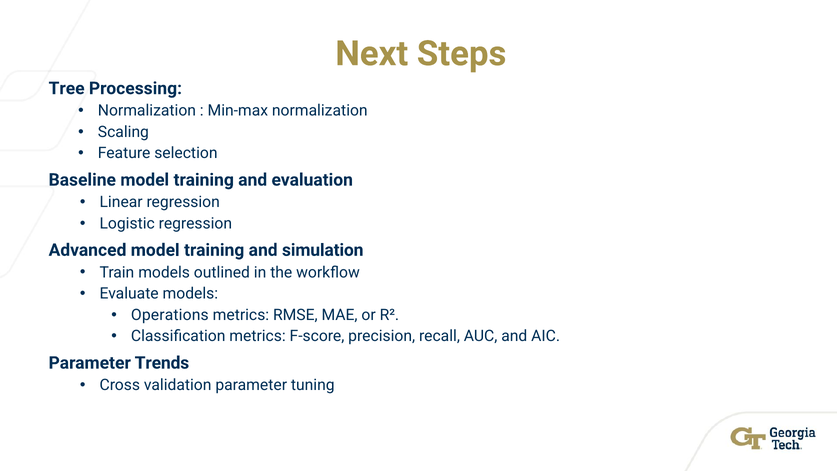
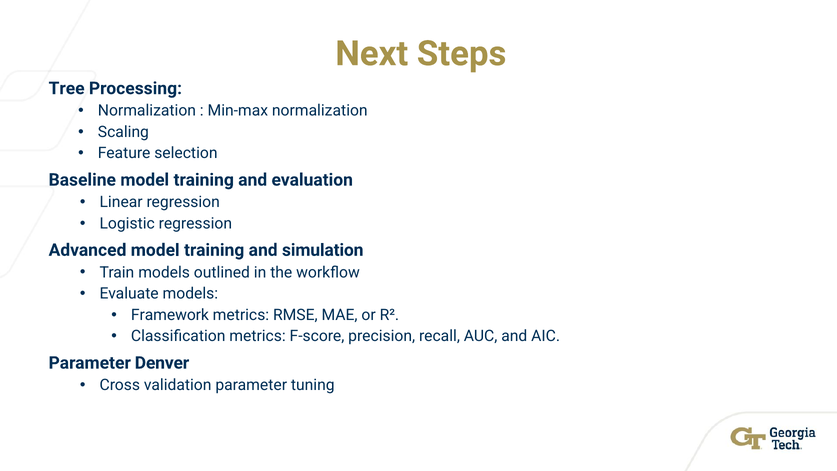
Operations: Operations -> Framework
Trends: Trends -> Denver
